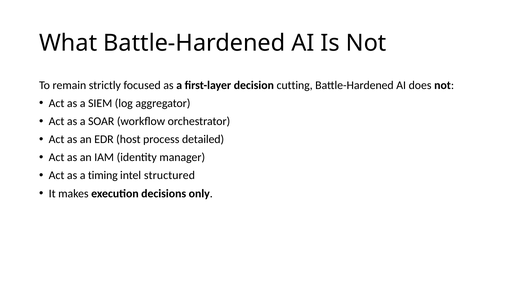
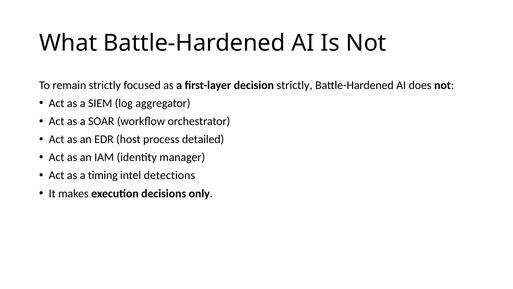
decision cutting: cutting -> strictly
structured: structured -> detections
